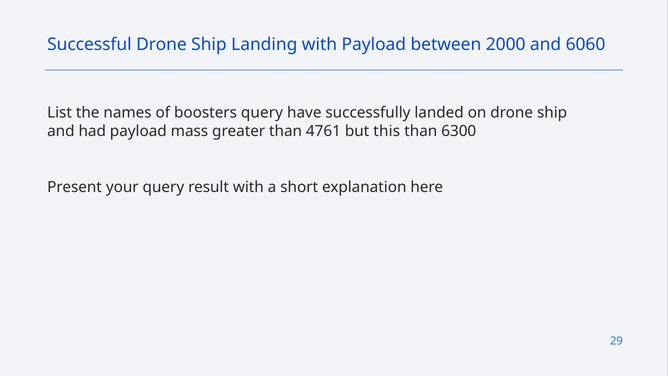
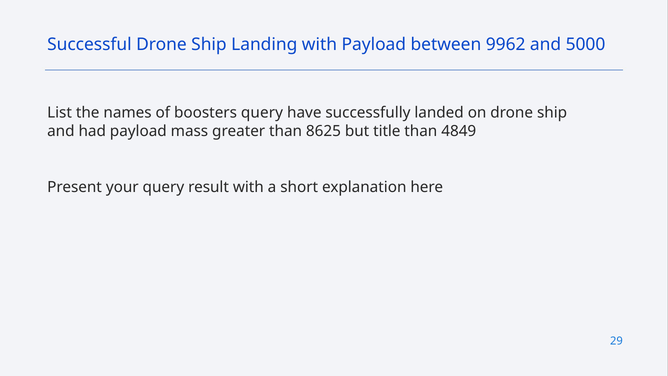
2000: 2000 -> 9962
6060: 6060 -> 5000
4761: 4761 -> 8625
this: this -> title
6300: 6300 -> 4849
